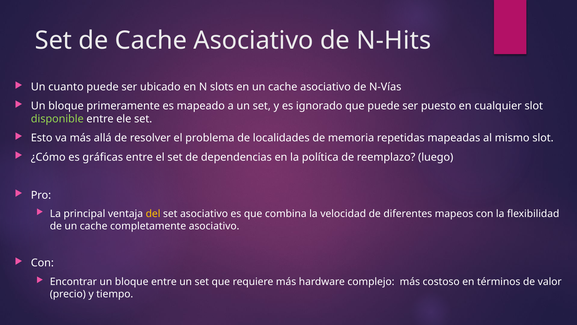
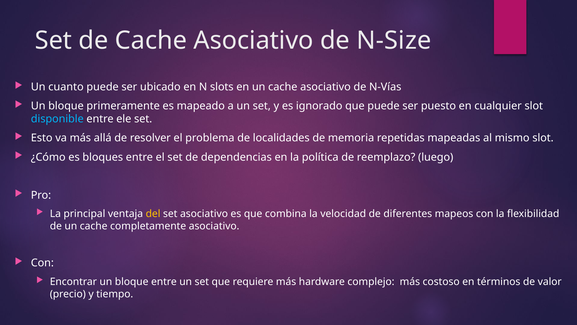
N-Hits: N-Hits -> N-Size
disponible colour: light green -> light blue
gráficas: gráficas -> bloques
